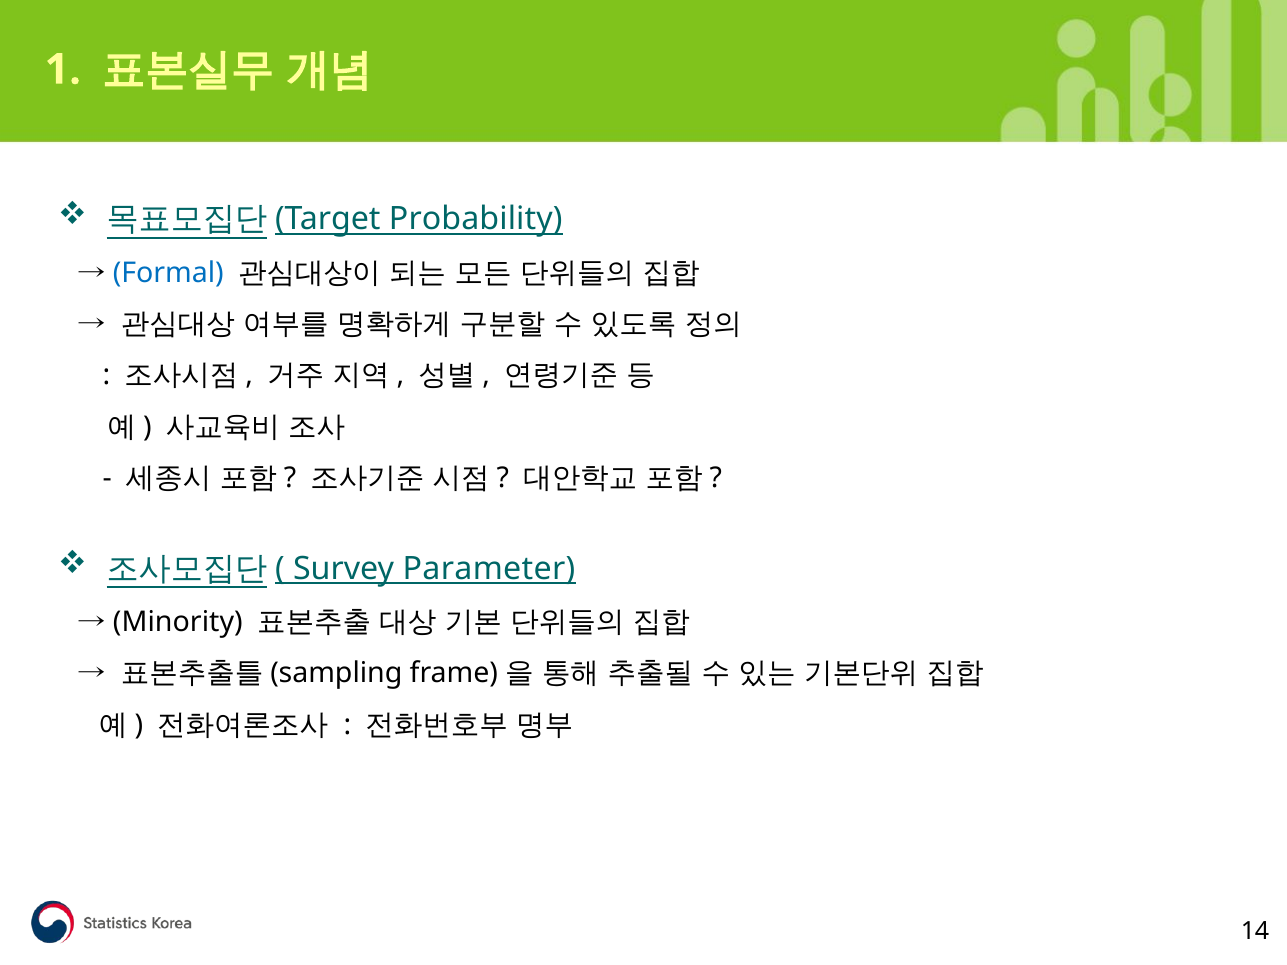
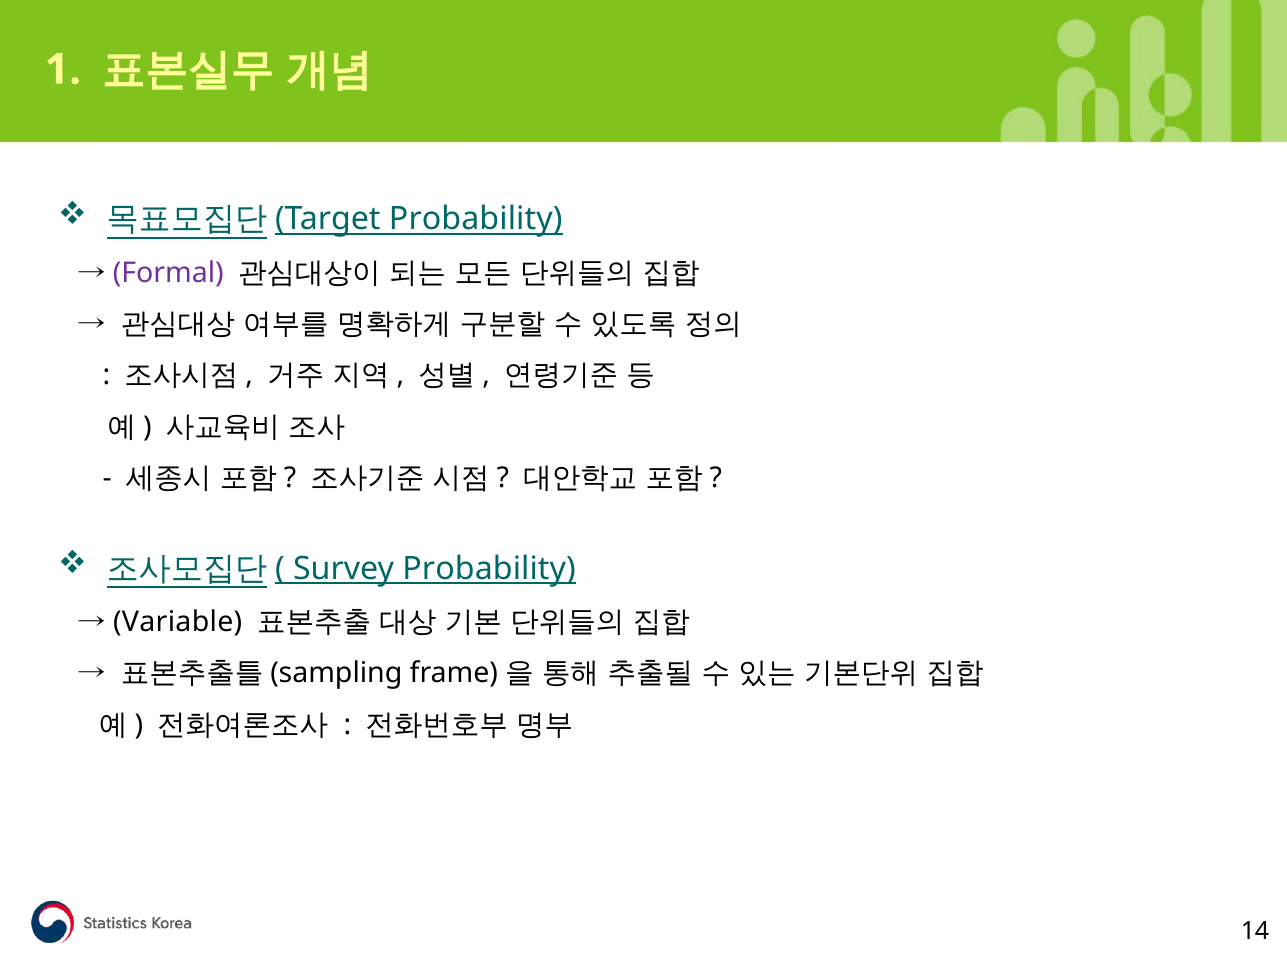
Formal colour: blue -> purple
Survey Parameter: Parameter -> Probability
Minority: Minority -> Variable
